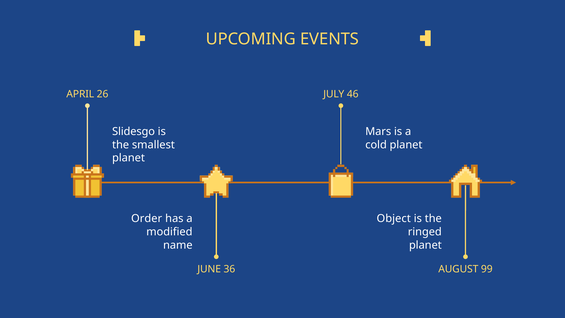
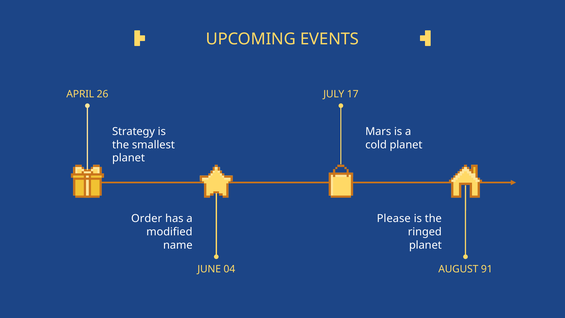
46: 46 -> 17
Slidesgo: Slidesgo -> Strategy
Object: Object -> Please
36: 36 -> 04
99: 99 -> 91
